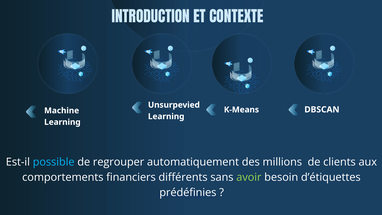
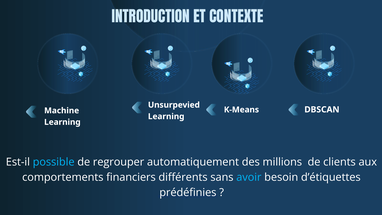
avoir colour: light green -> light blue
